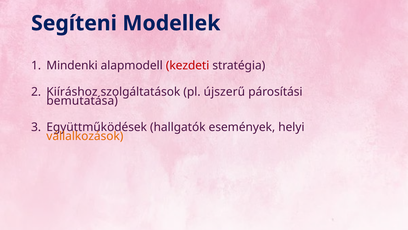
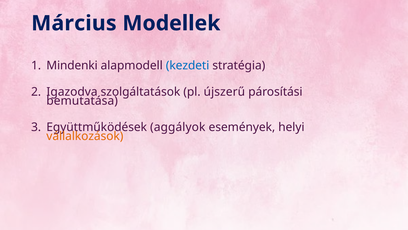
Segíteni: Segíteni -> Március
kezdeti colour: red -> blue
Kiíráshoz: Kiíráshoz -> Igazodva
hallgatók: hallgatók -> aggályok
